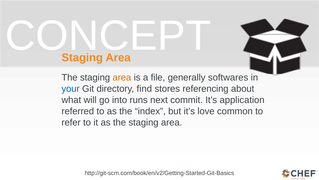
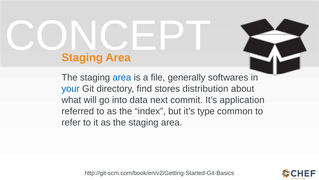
area at (122, 77) colour: orange -> blue
referencing: referencing -> distribution
runs: runs -> data
love: love -> type
